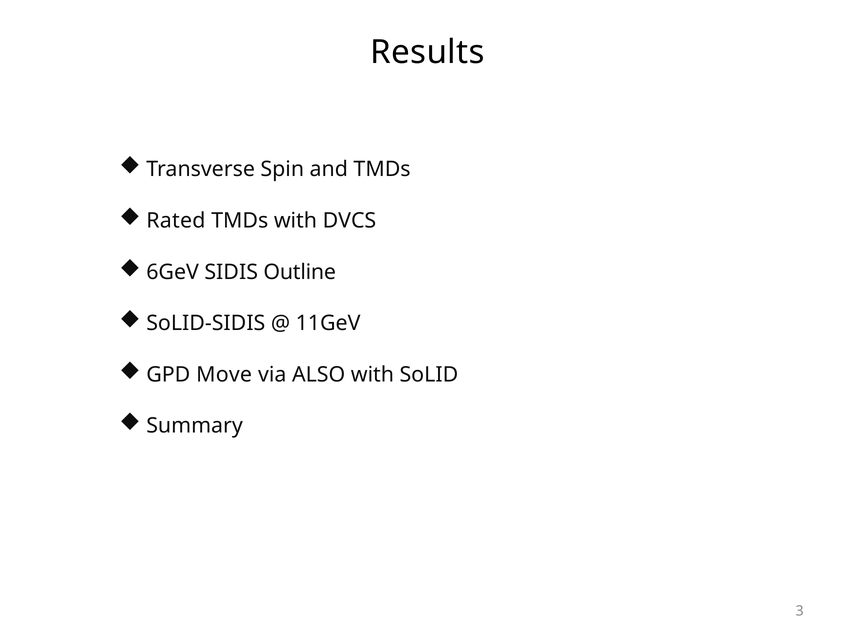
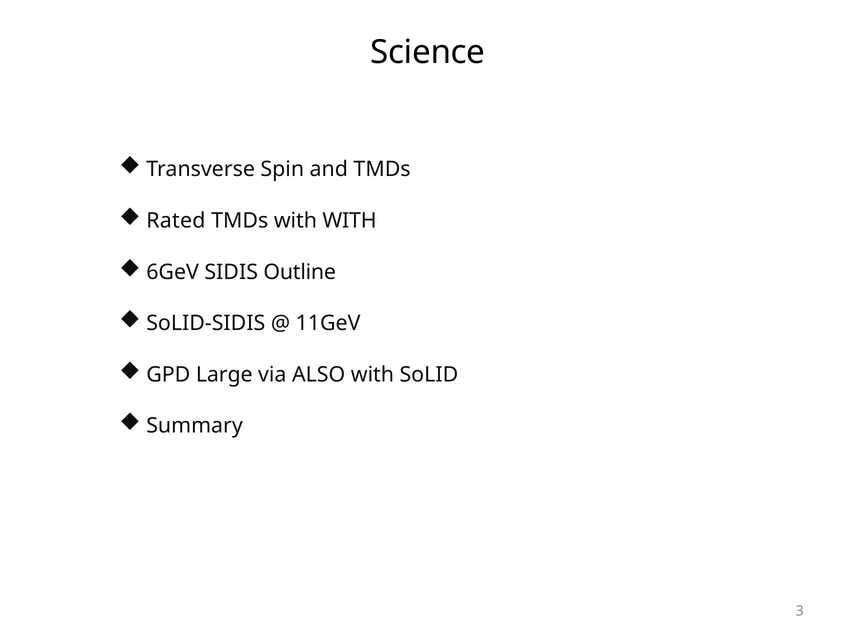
Results: Results -> Science
with DVCS: DVCS -> WITH
Move: Move -> Large
